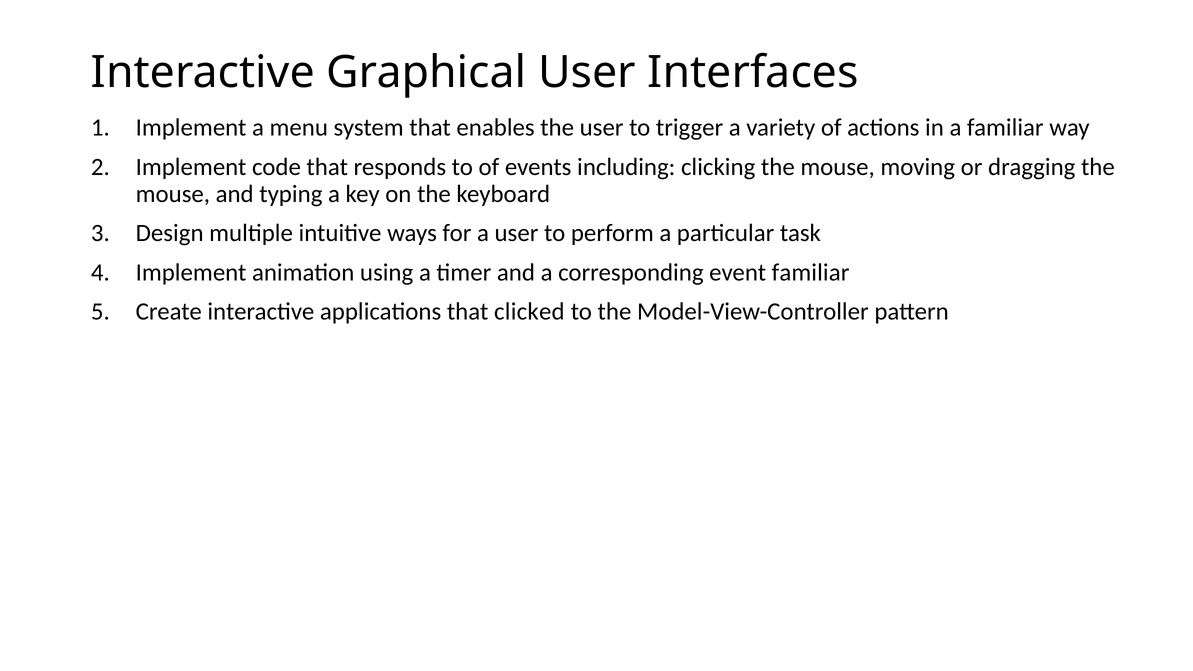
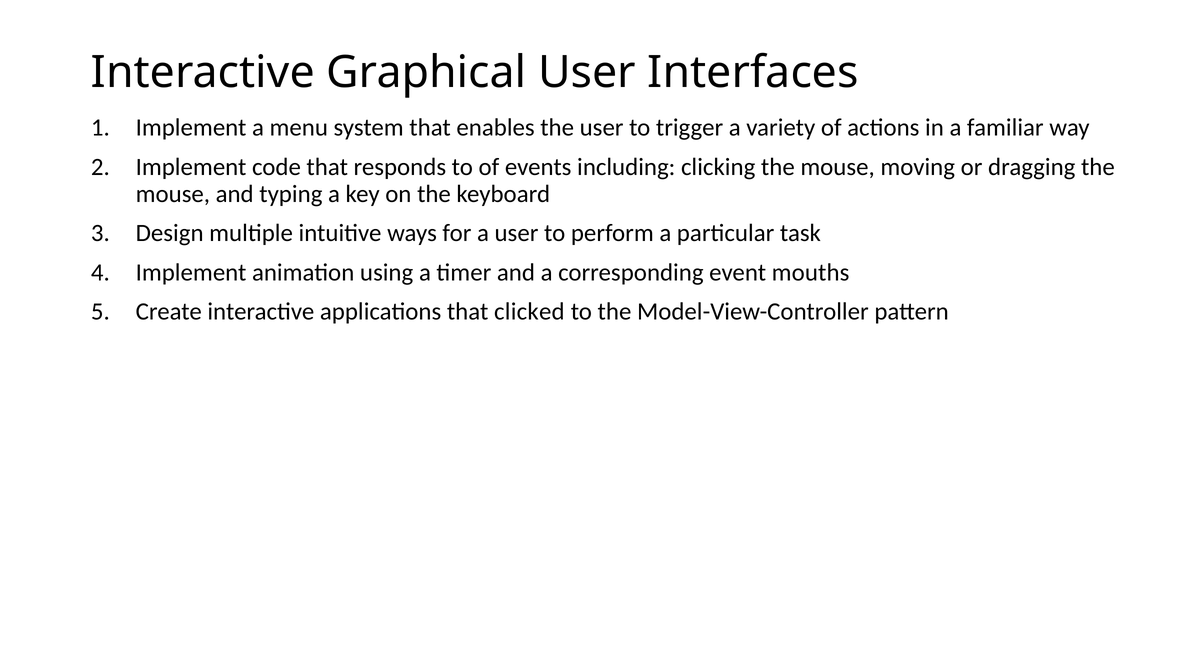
event familiar: familiar -> mouths
